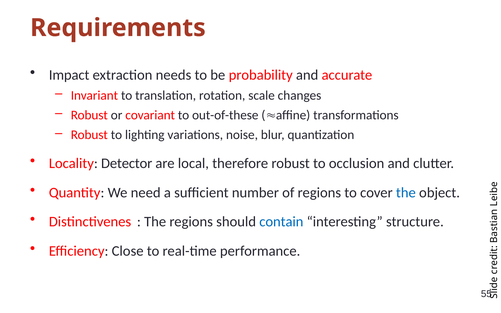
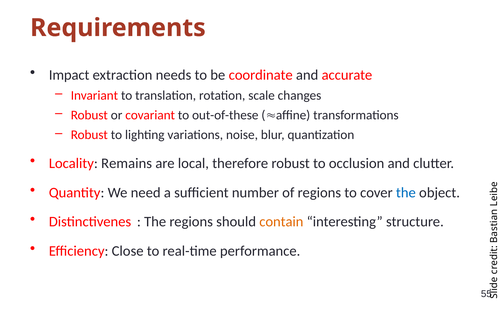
probability: probability -> coordinate
Detector: Detector -> Remains
contain colour: blue -> orange
